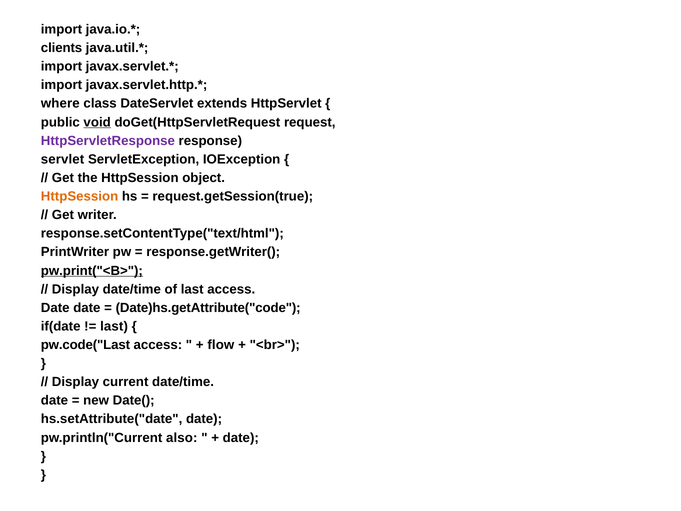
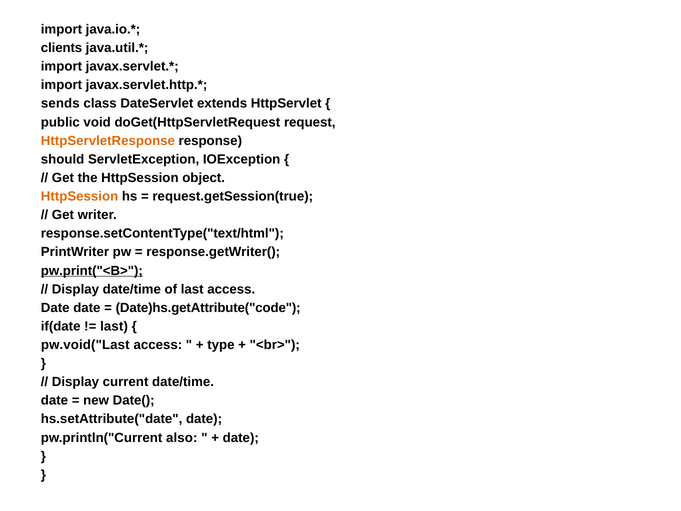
where: where -> sends
void underline: present -> none
HttpServletResponse colour: purple -> orange
servlet: servlet -> should
pw.code("Last: pw.code("Last -> pw.void("Last
flow: flow -> type
